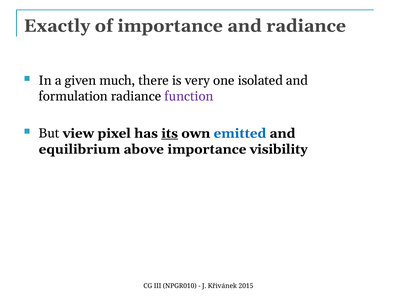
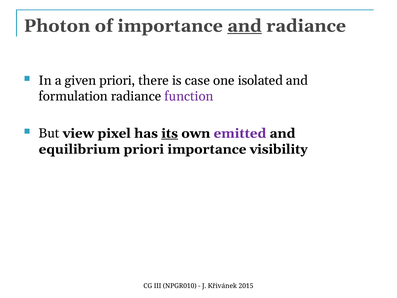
Exactly: Exactly -> Photon
and at (245, 26) underline: none -> present
given much: much -> priori
very: very -> case
emitted colour: blue -> purple
equilibrium above: above -> priori
